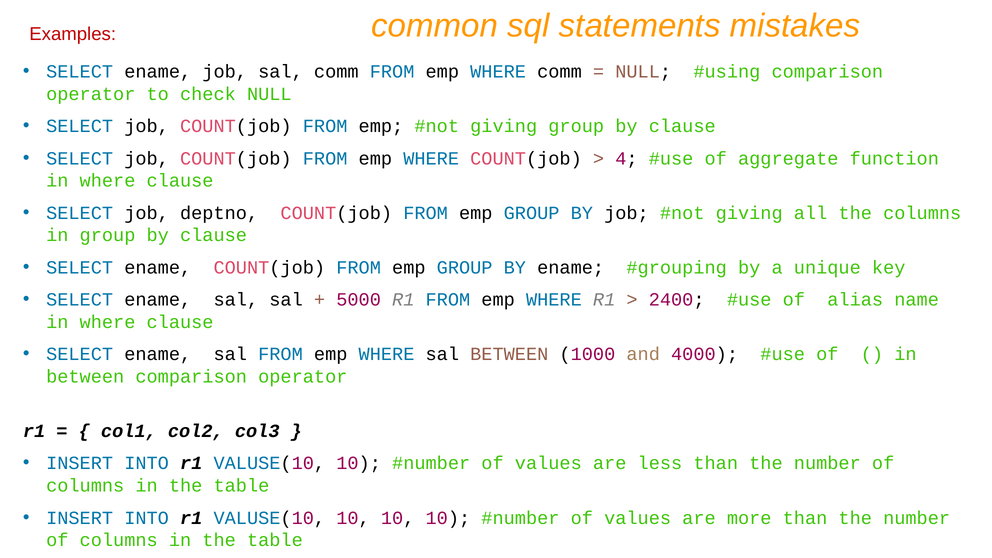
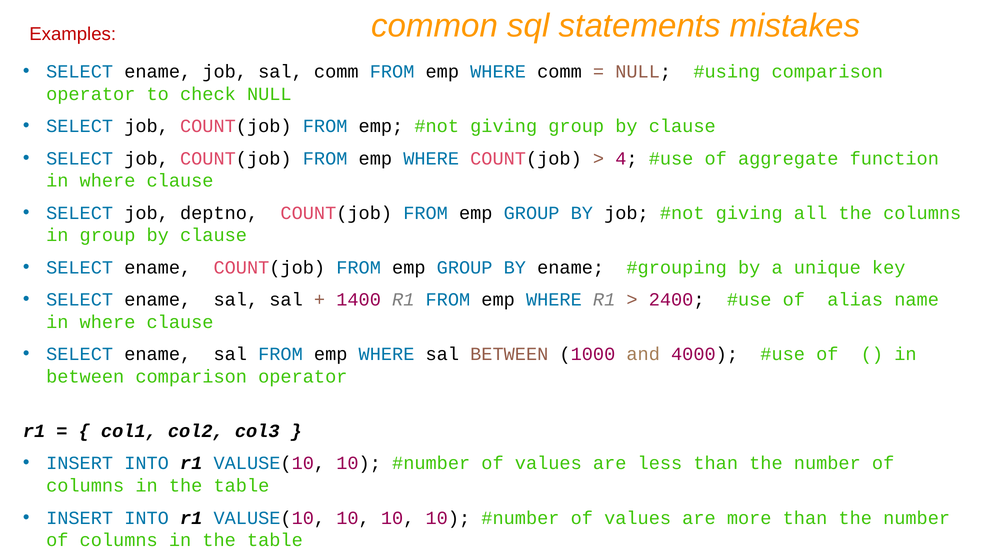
5000: 5000 -> 1400
